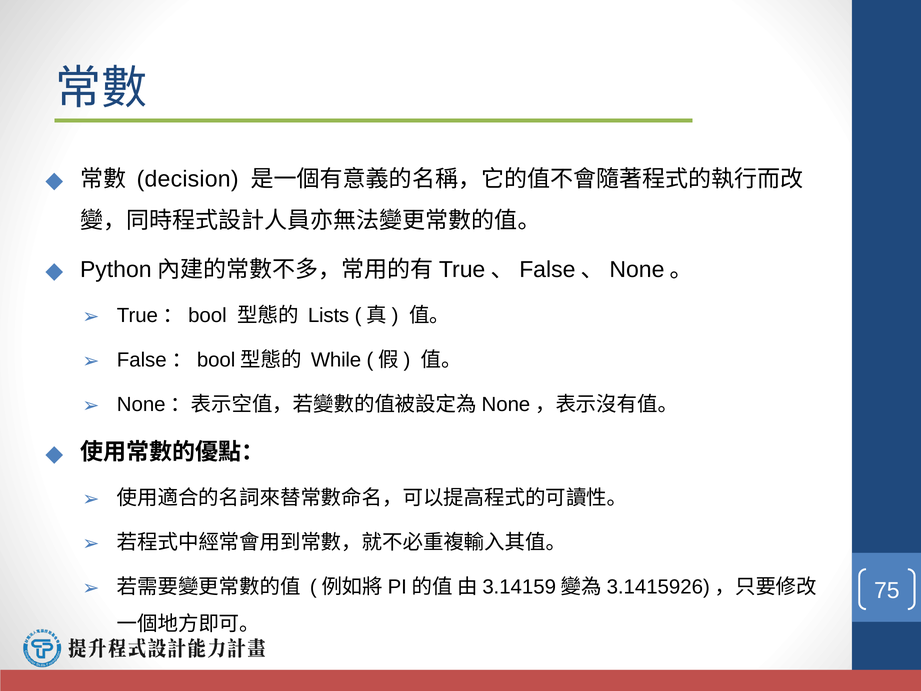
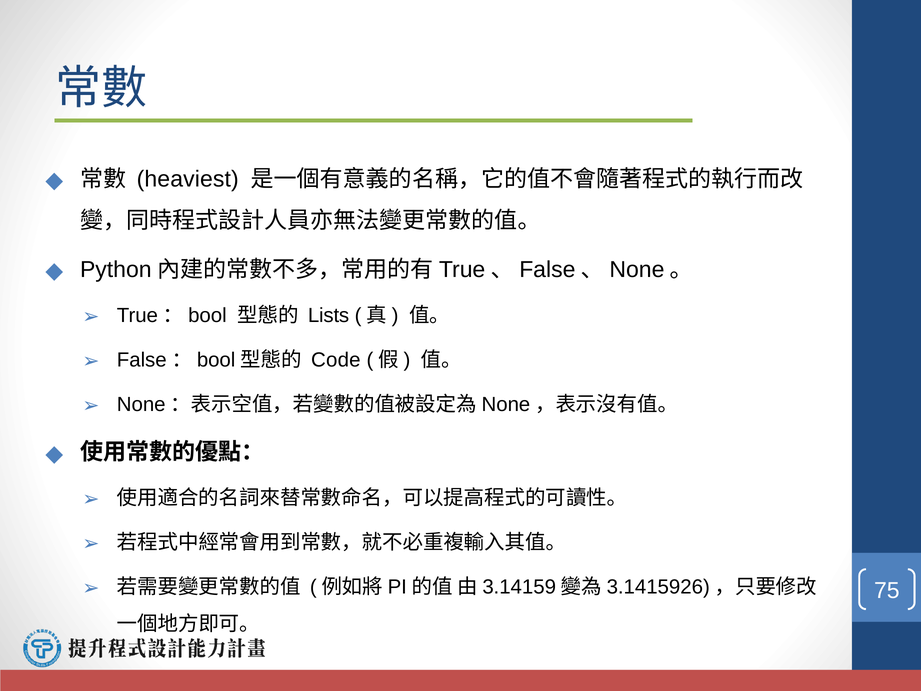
decision: decision -> heaviest
While: While -> Code
